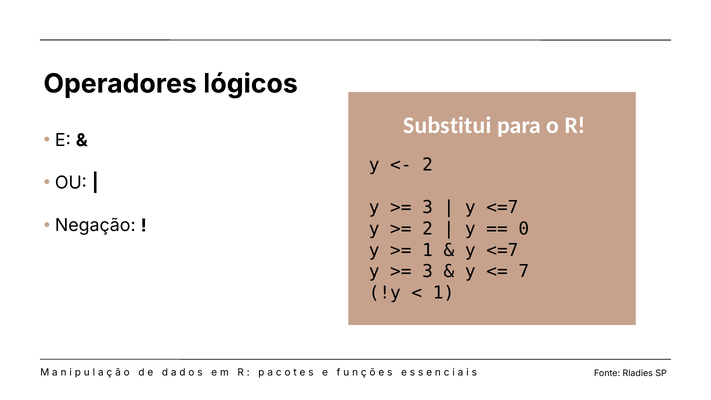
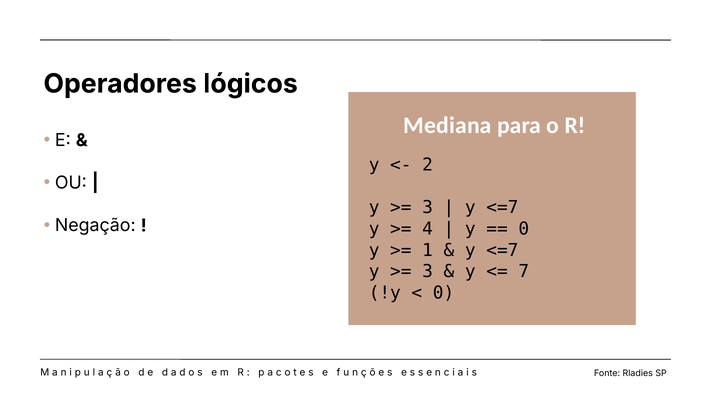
Substitui: Substitui -> Mediana
2 at (428, 229): 2 -> 4
1 at (444, 293): 1 -> 0
